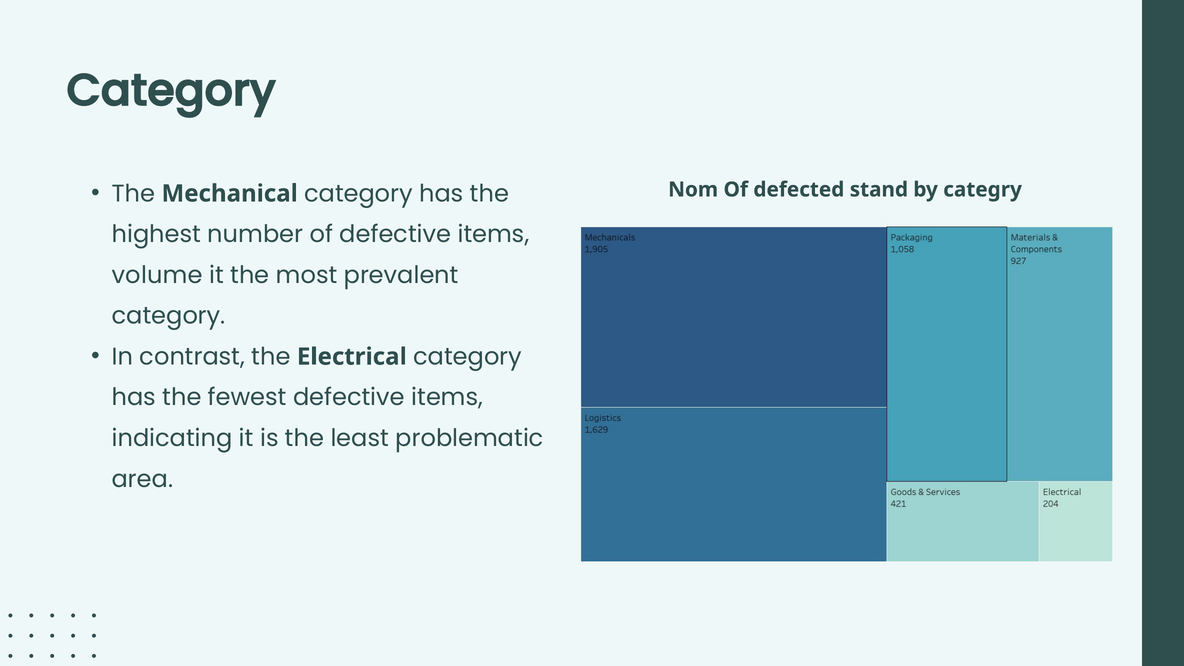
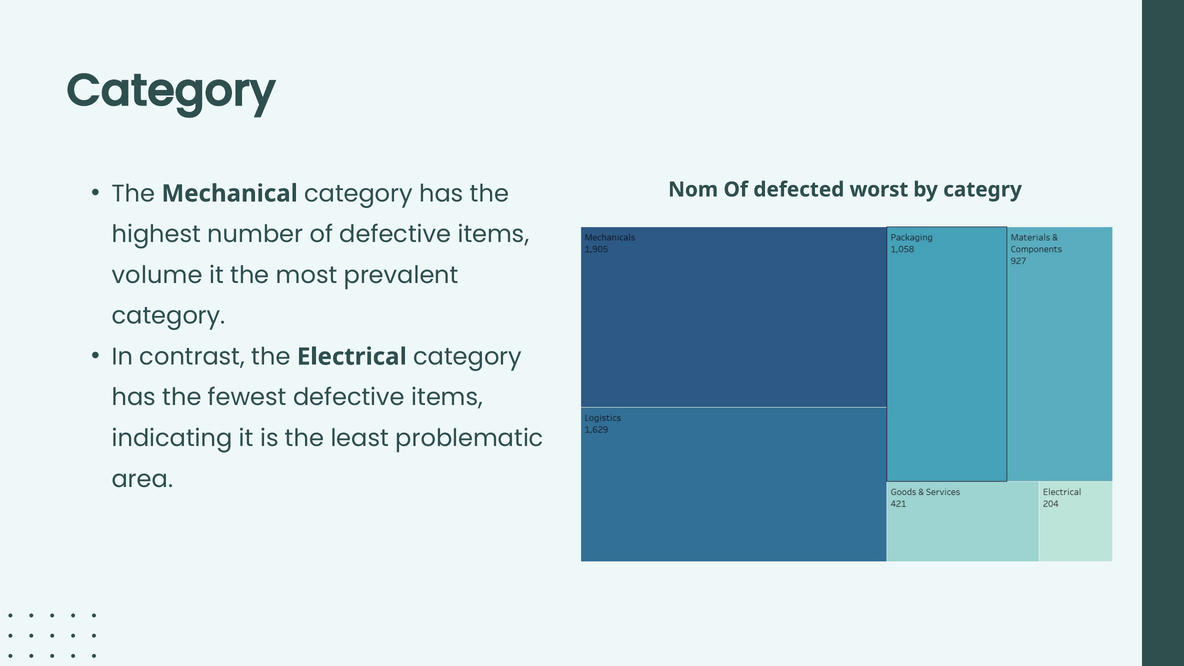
stand: stand -> worst
